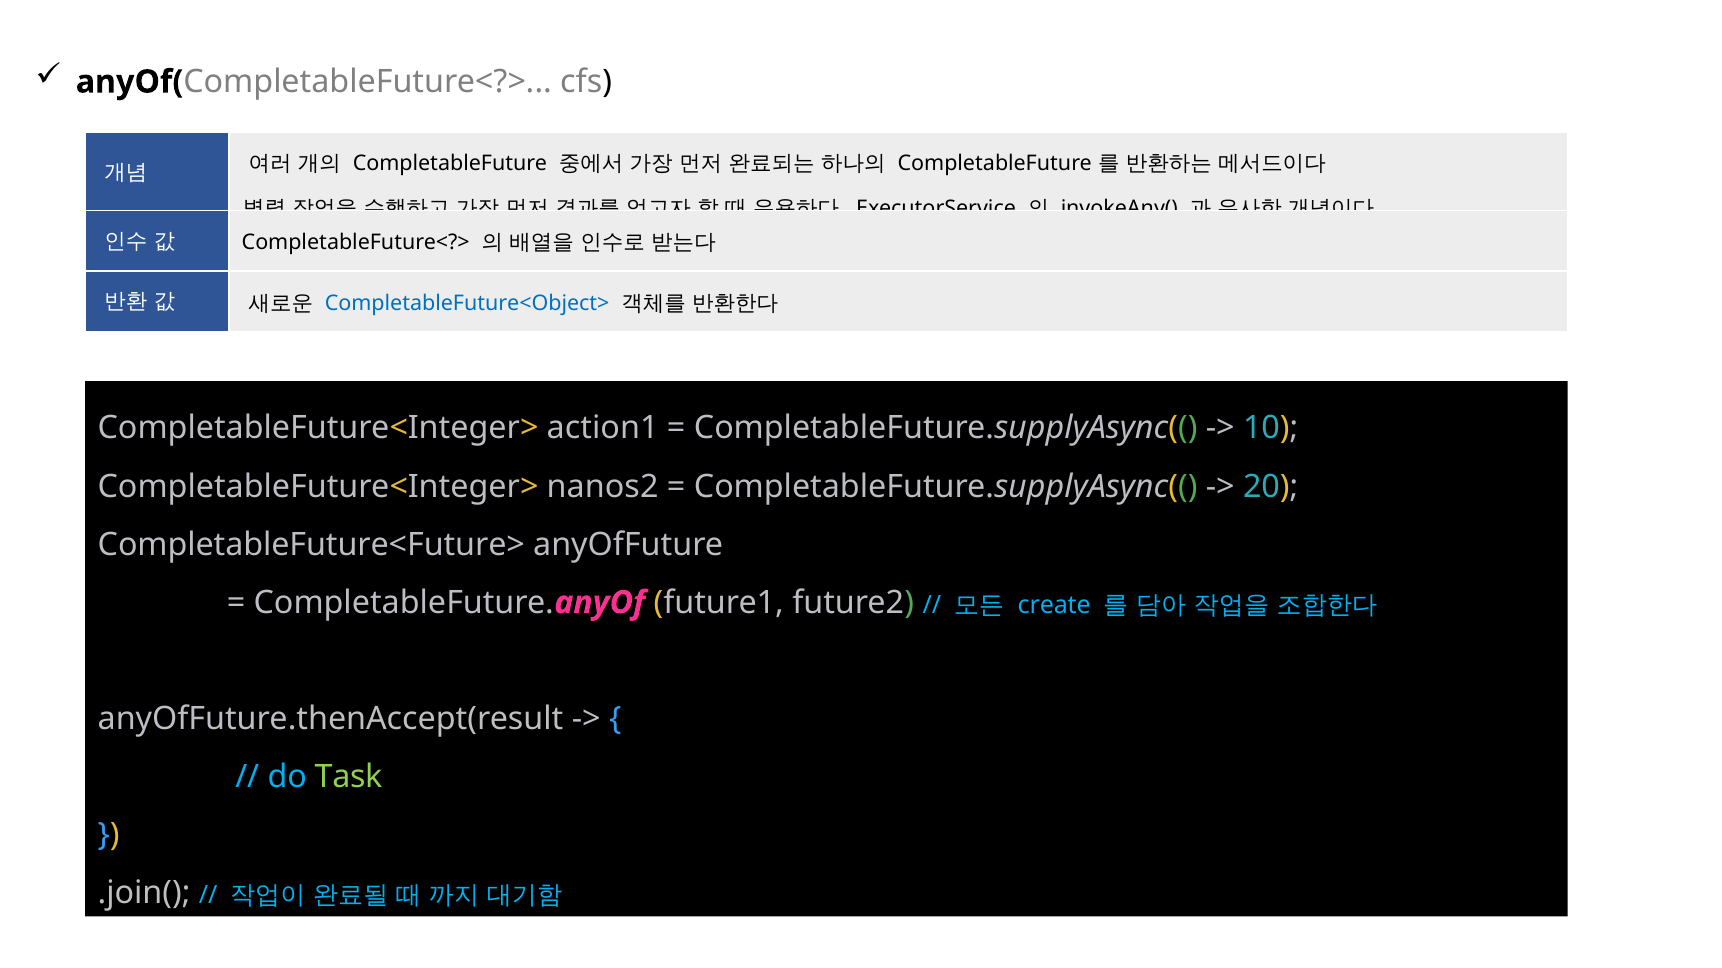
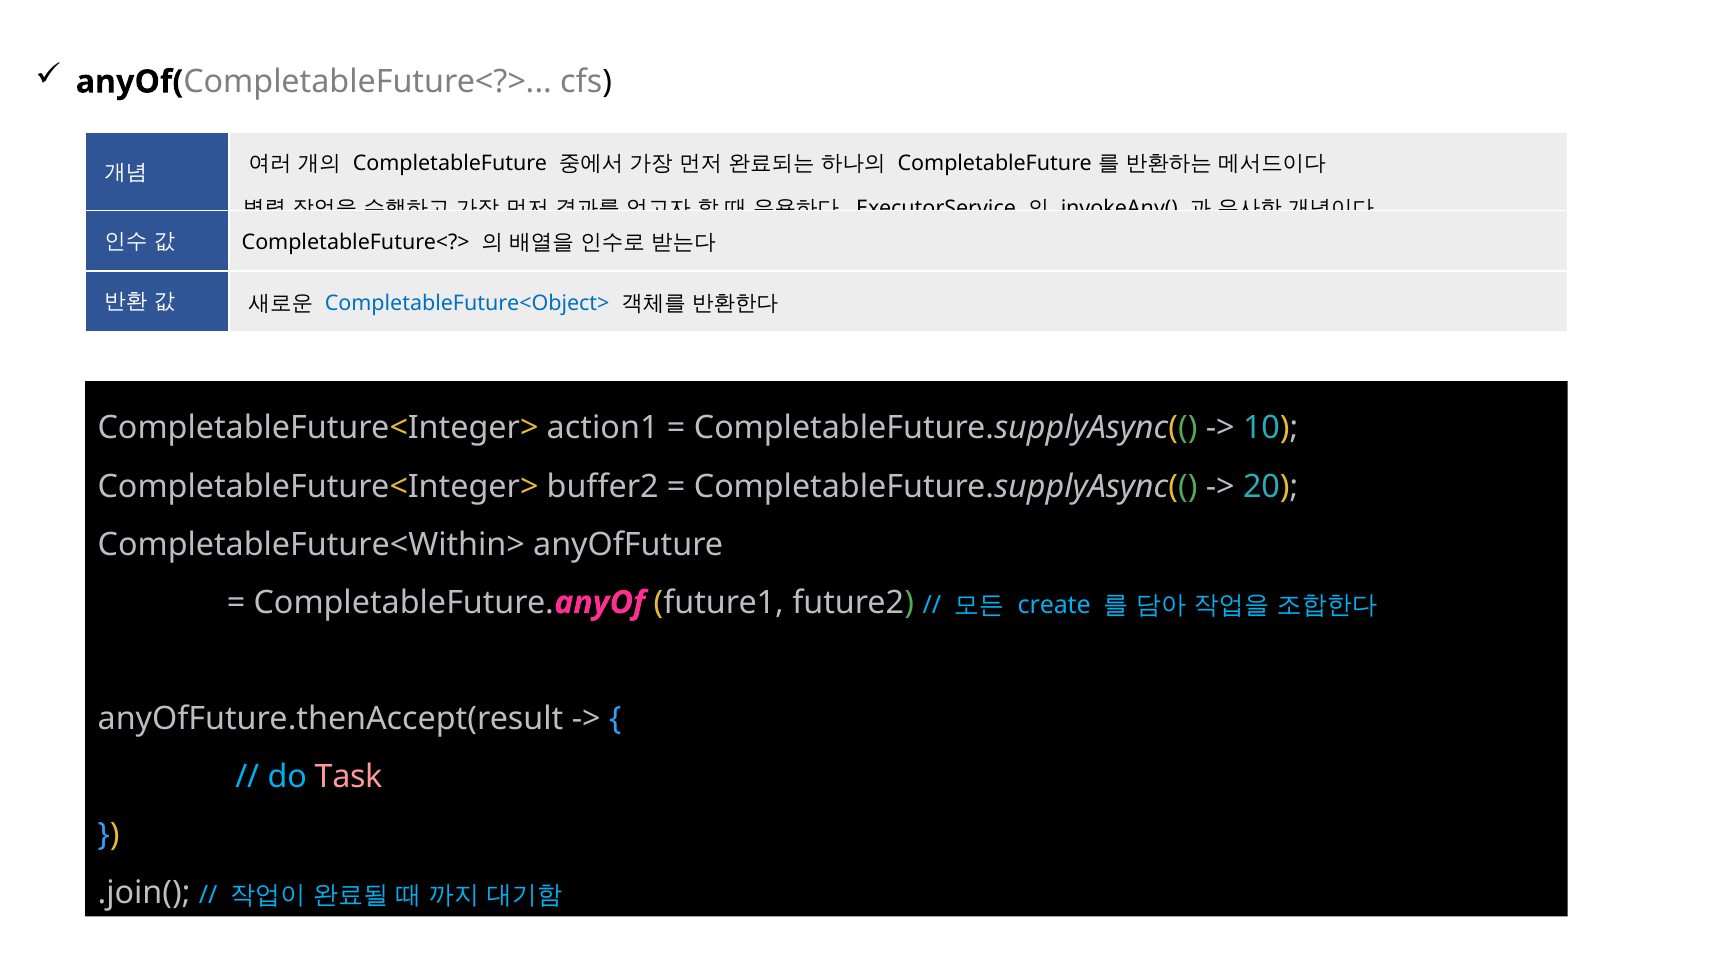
nanos2: nanos2 -> buffer2
CompletableFuture<Future>: CompletableFuture<Future> -> CompletableFuture<Within>
Task colour: light green -> pink
